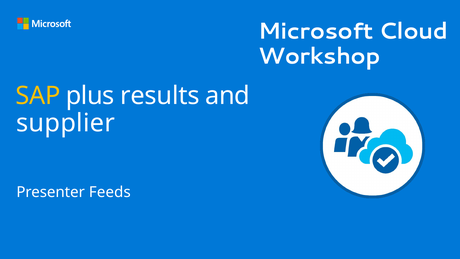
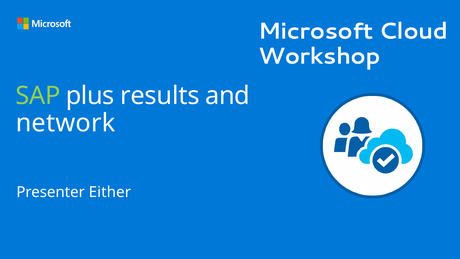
SAP colour: yellow -> light green
supplier: supplier -> network
Feeds: Feeds -> Either
